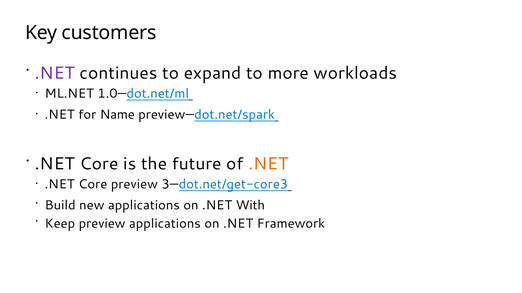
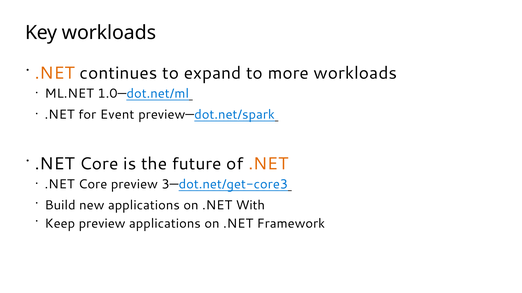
Key customers: customers -> workloads
.NET at (55, 73) colour: purple -> orange
Name: Name -> Event
